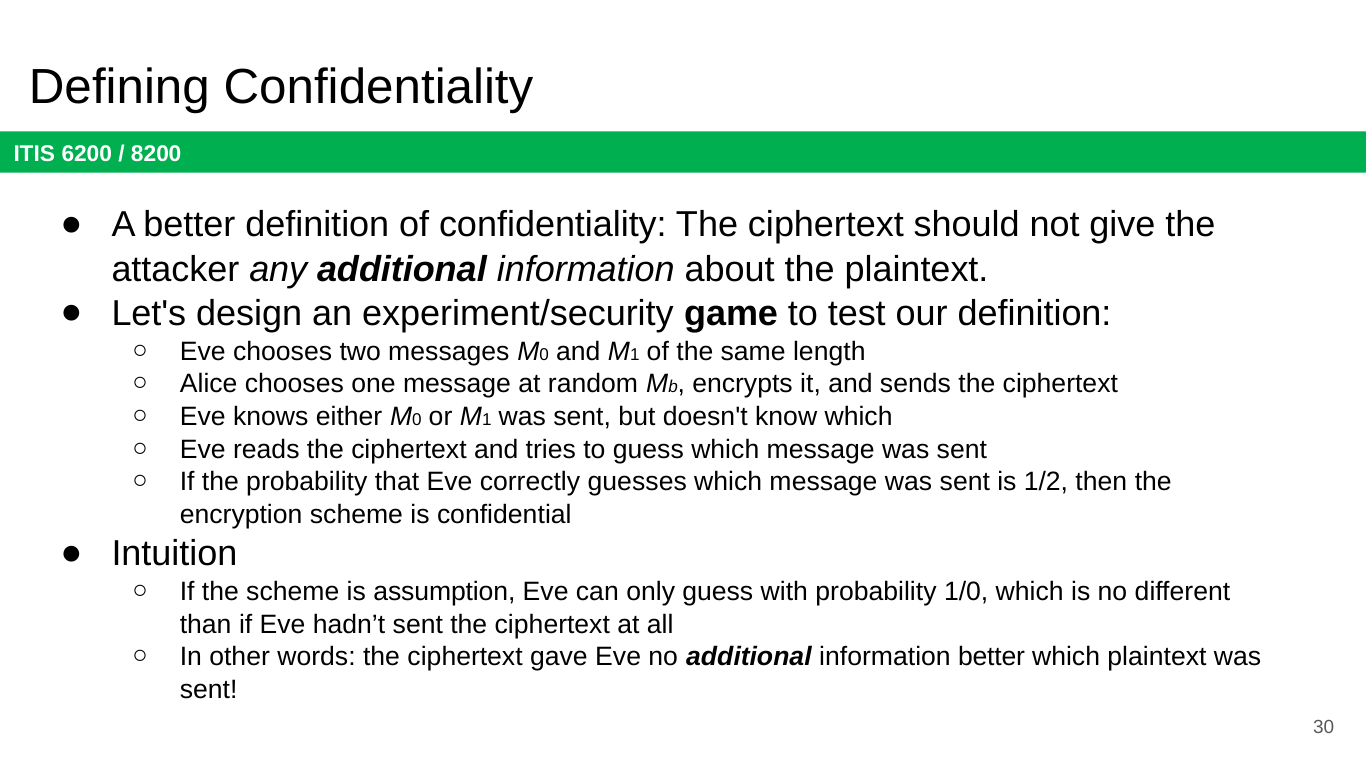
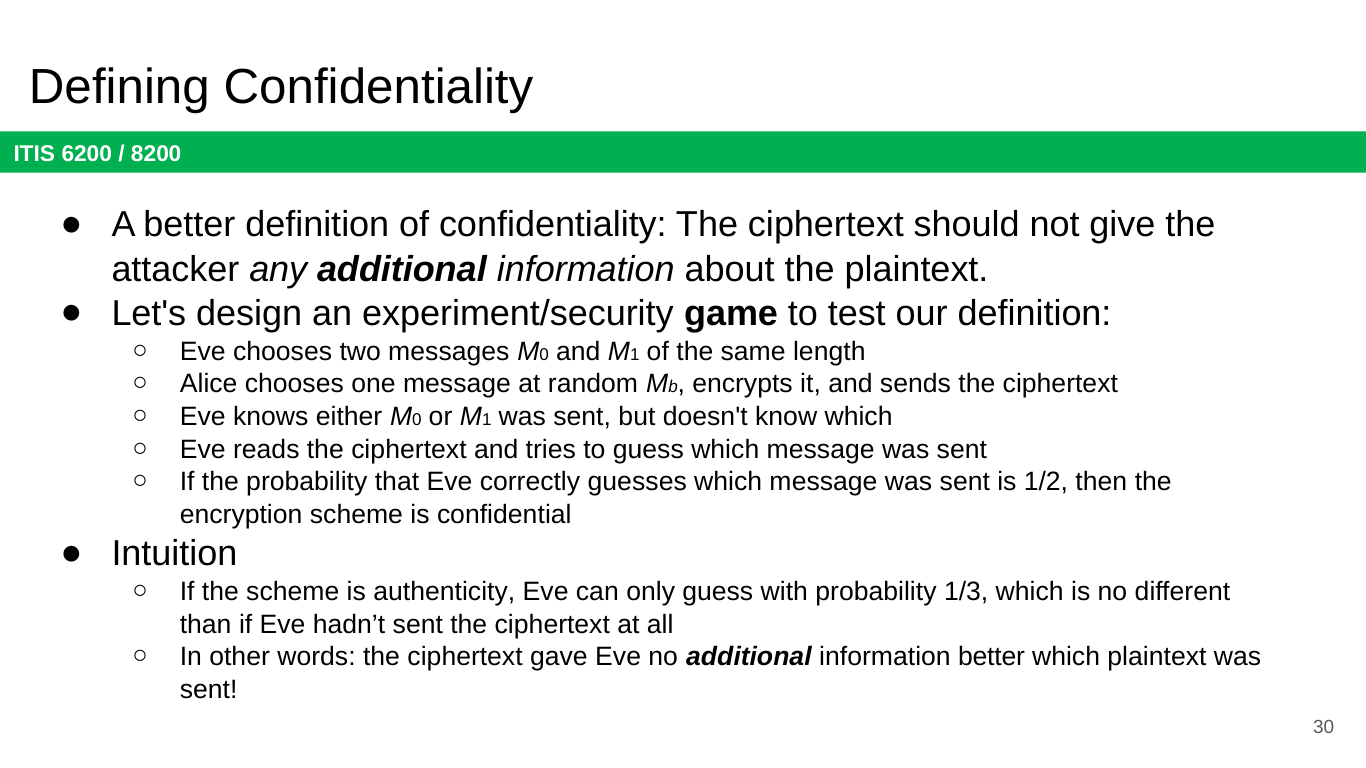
assumption: assumption -> authenticity
1/0: 1/0 -> 1/3
